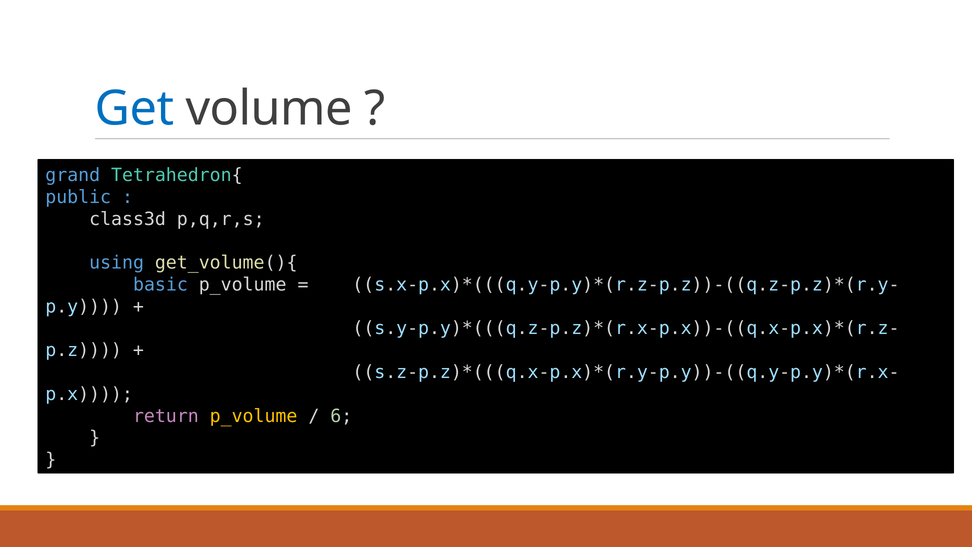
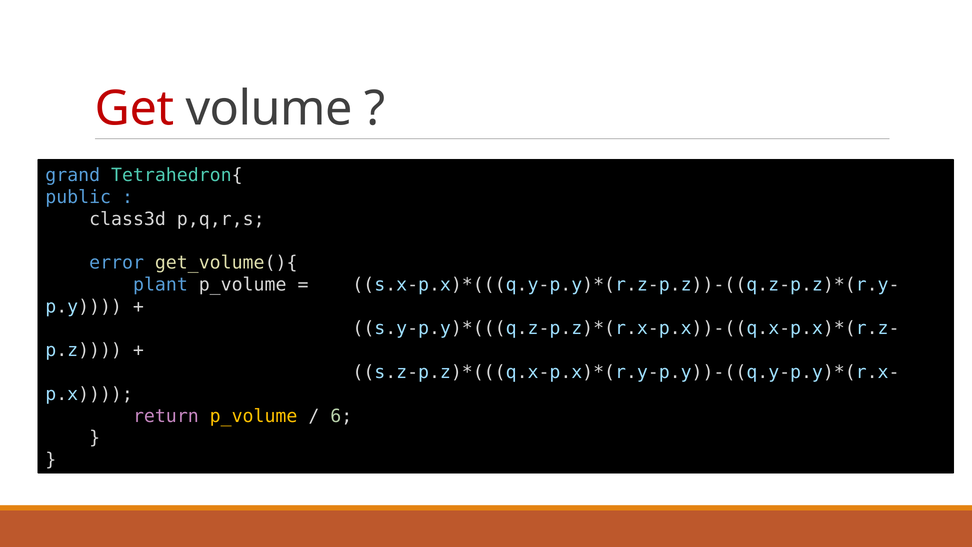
Get colour: blue -> red
using: using -> error
basic: basic -> plant
